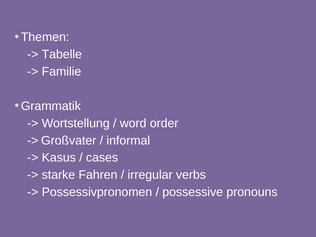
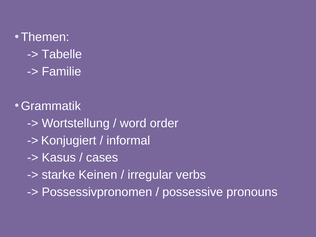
Großvater: Großvater -> Konjugiert
Fahren: Fahren -> Keinen
